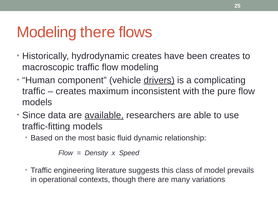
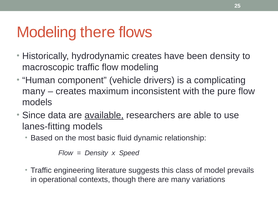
been creates: creates -> density
drivers underline: present -> none
traffic at (34, 91): traffic -> many
traffic-fitting: traffic-fitting -> lanes-fitting
